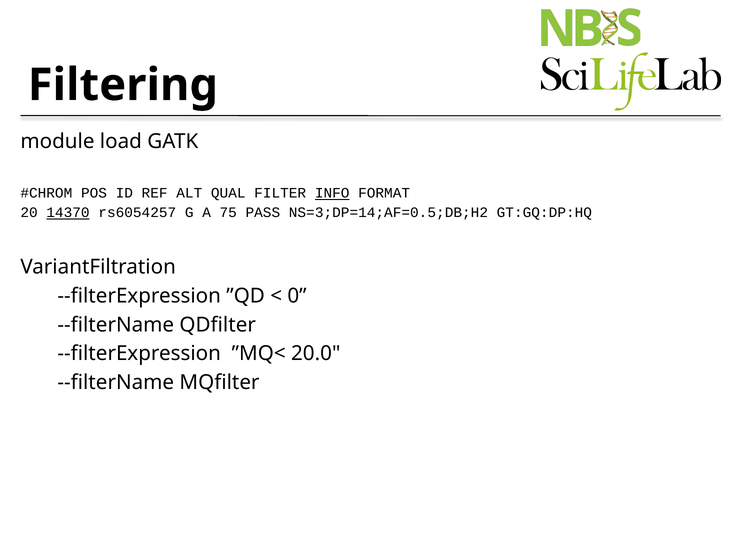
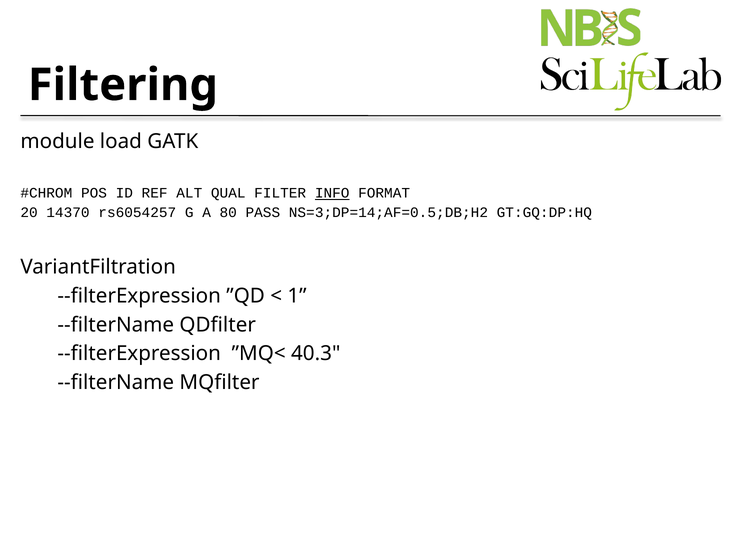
14370 underline: present -> none
75: 75 -> 80
0: 0 -> 1
20.0: 20.0 -> 40.3
